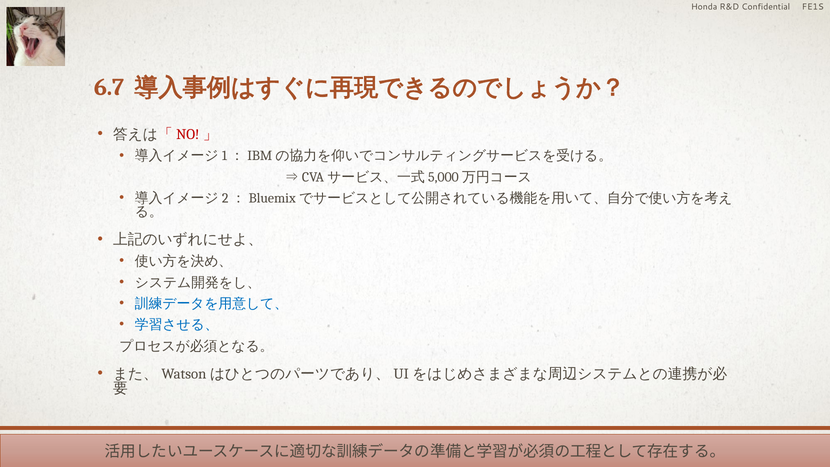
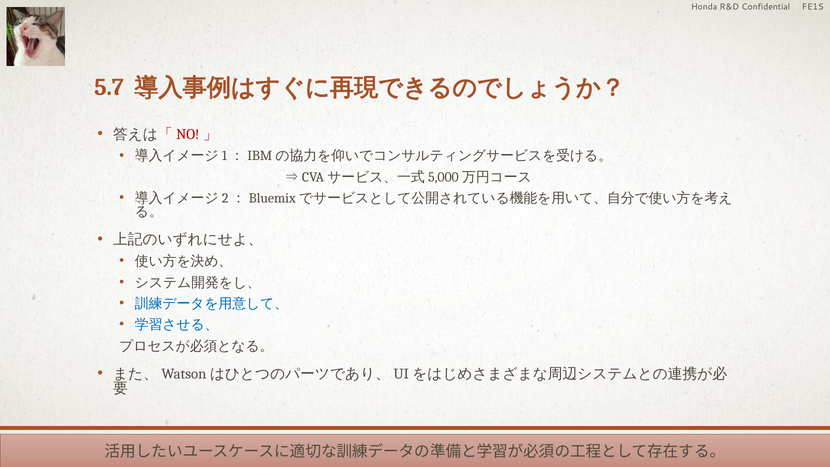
6.7: 6.7 -> 5.7
